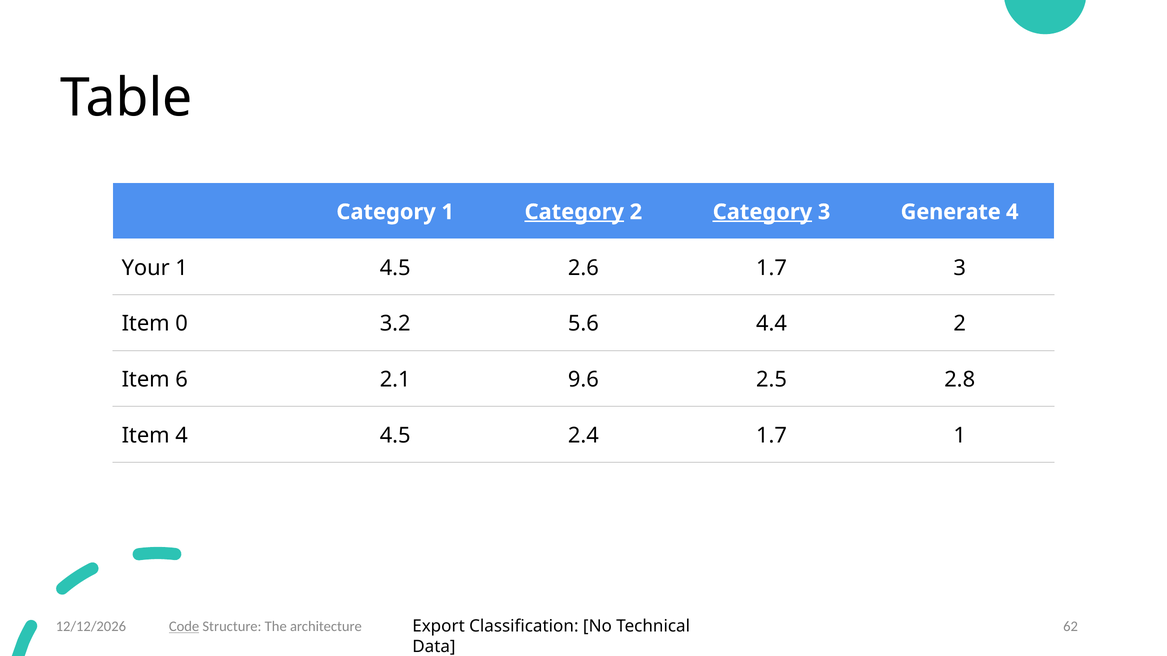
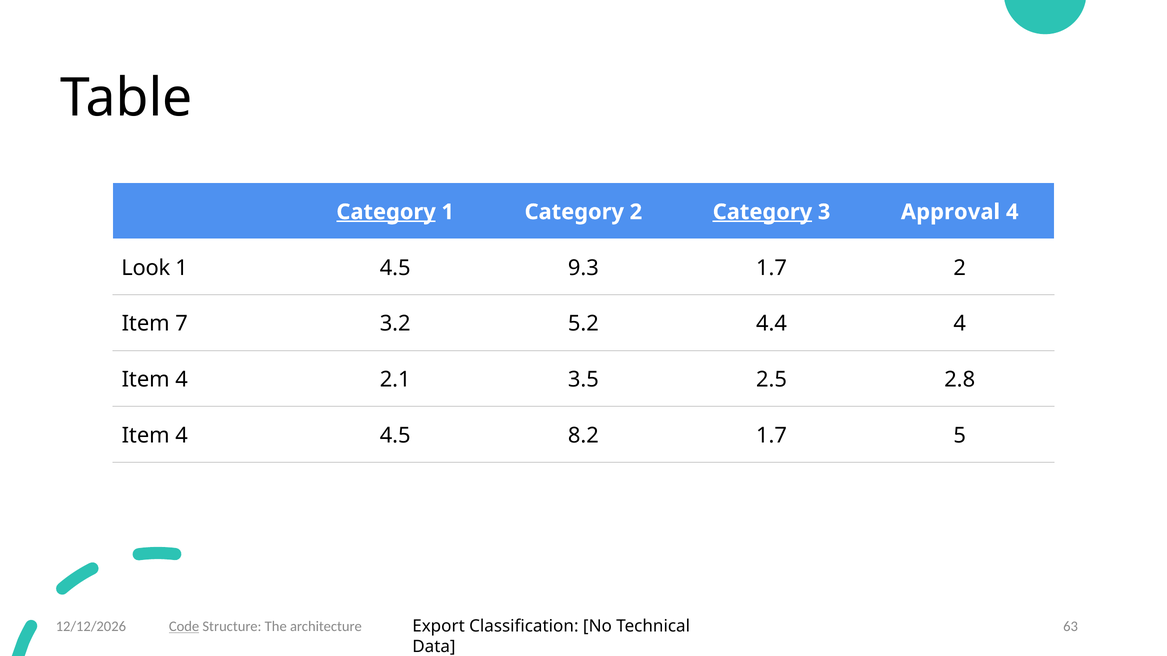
Category at (386, 212) underline: none -> present
Category at (574, 212) underline: present -> none
Generate: Generate -> Approval
Your: Your -> Look
2.6: 2.6 -> 9.3
1.7 3: 3 -> 2
0: 0 -> 7
5.6: 5.6 -> 5.2
4.4 2: 2 -> 4
6 at (182, 380): 6 -> 4
9.6: 9.6 -> 3.5
2.4: 2.4 -> 8.2
1.7 1: 1 -> 5
62: 62 -> 63
